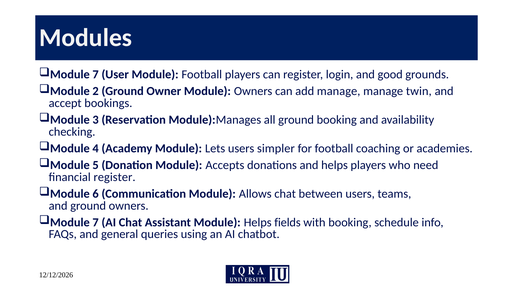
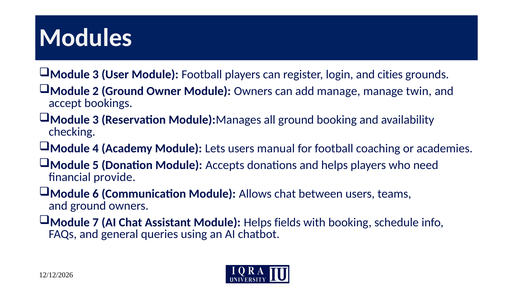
7 at (96, 75): 7 -> 3
good: good -> cities
simpler: simpler -> manual
financial register: register -> provide
